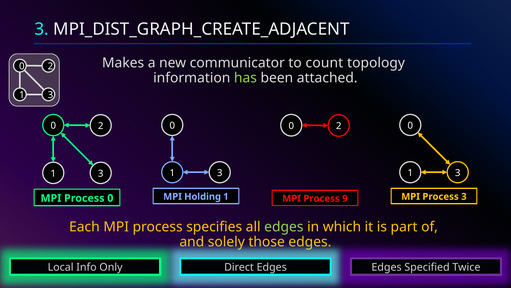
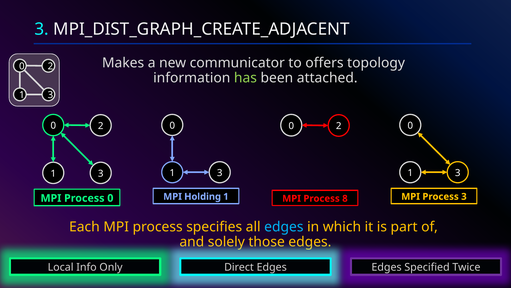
count: count -> offers
9: 9 -> 8
edges at (284, 226) colour: light green -> light blue
